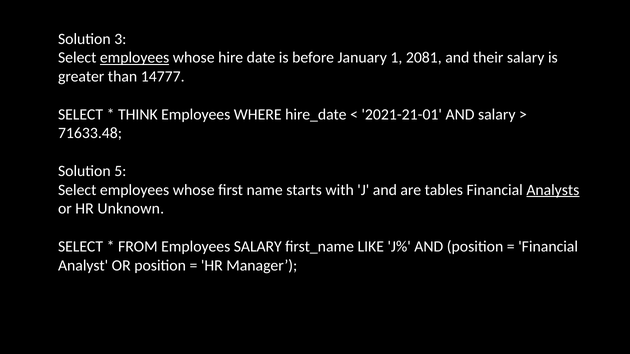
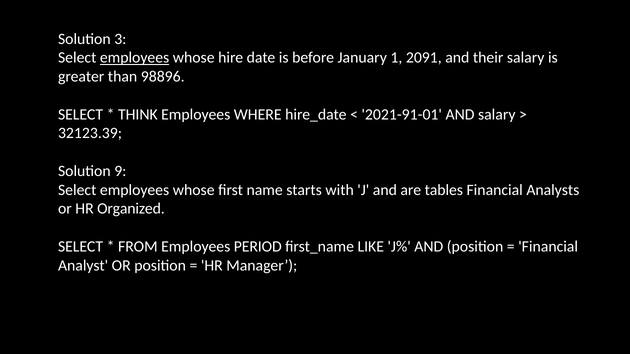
2081: 2081 -> 2091
14777: 14777 -> 98896
2021-21-01: 2021-21-01 -> 2021-91-01
71633.48: 71633.48 -> 32123.39
5: 5 -> 9
Analysts underline: present -> none
Unknown: Unknown -> Organized
Employees SALARY: SALARY -> PERIOD
